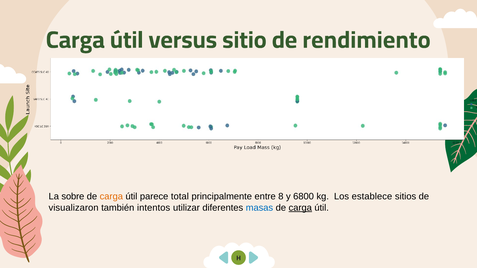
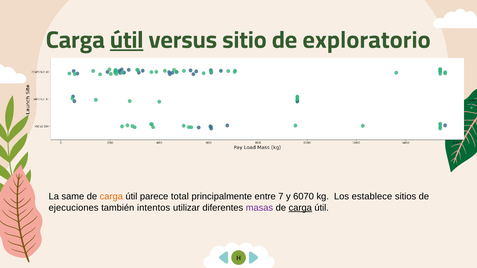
útil at (127, 40) underline: none -> present
rendimiento: rendimiento -> exploratorio
sobre: sobre -> same
8: 8 -> 7
6800: 6800 -> 6070
visualizaron: visualizaron -> ejecuciones
masas colour: blue -> purple
